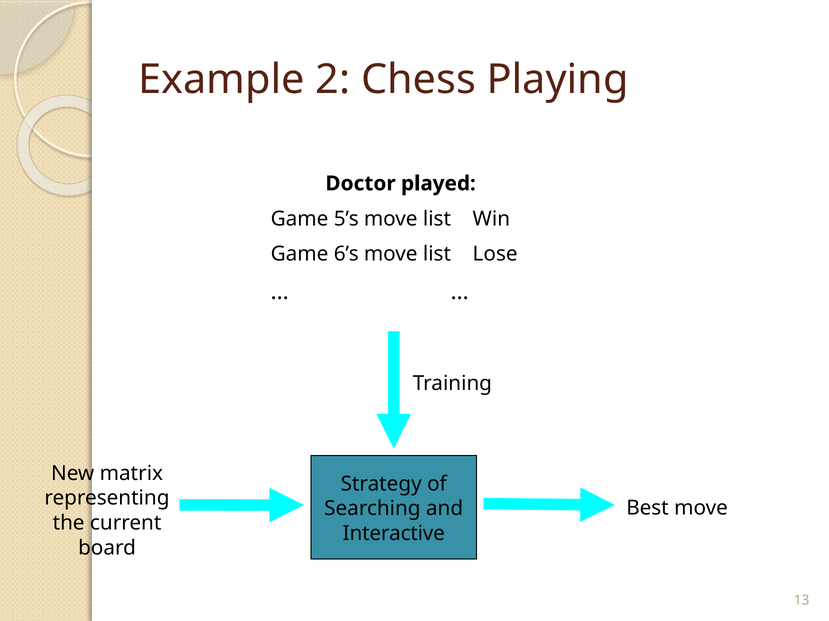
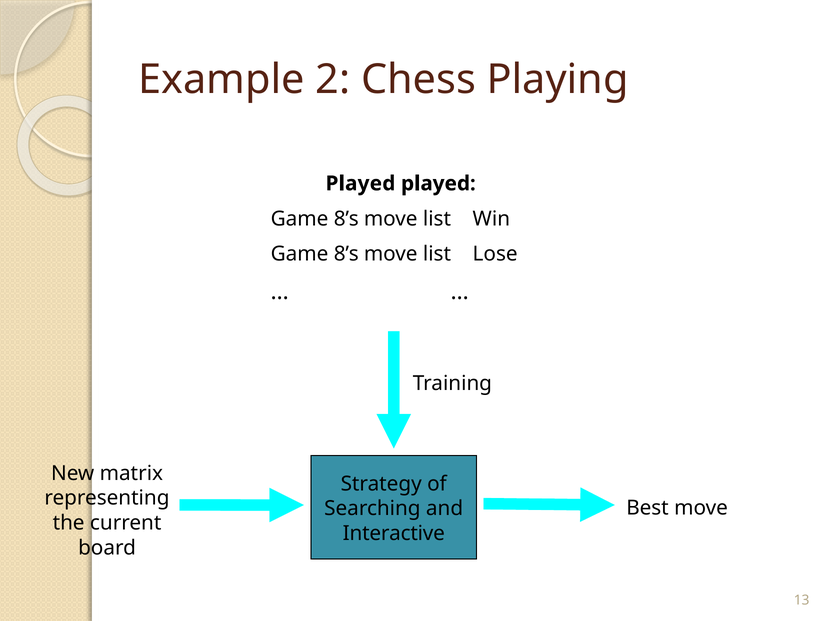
Doctor at (361, 184): Doctor -> Played
5’s at (346, 219): 5’s -> 8’s
6’s at (346, 254): 6’s -> 8’s
